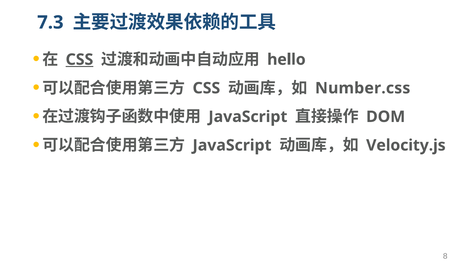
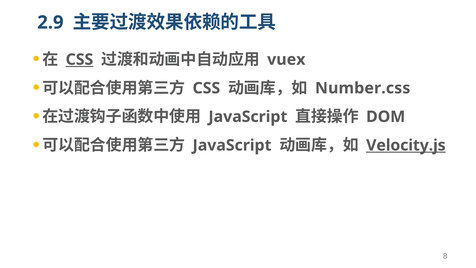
7.3: 7.3 -> 2.9
hello: hello -> vuex
Velocity.js underline: none -> present
